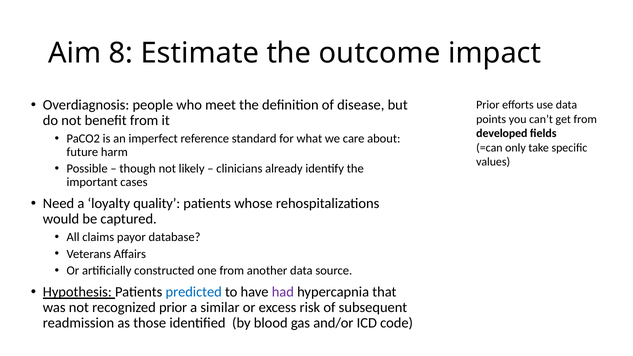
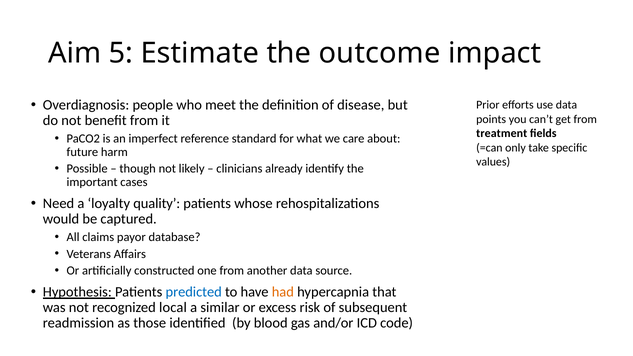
8: 8 -> 5
developed: developed -> treatment
had colour: purple -> orange
recognized prior: prior -> local
